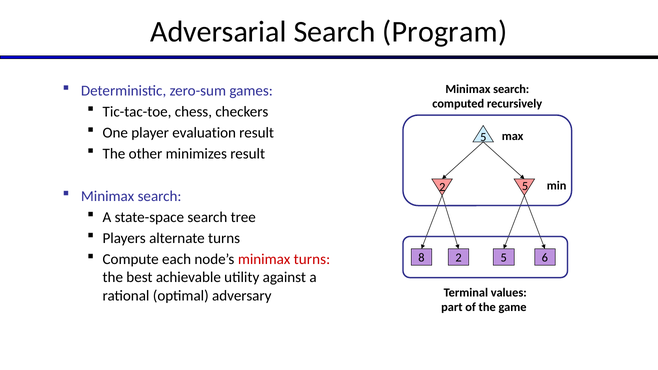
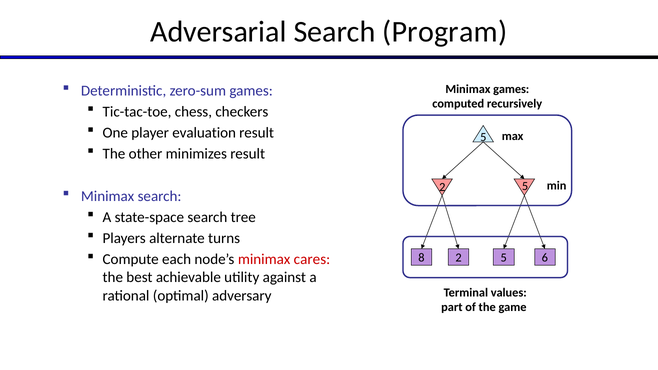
search at (511, 89): search -> games
minimax turns: turns -> cares
